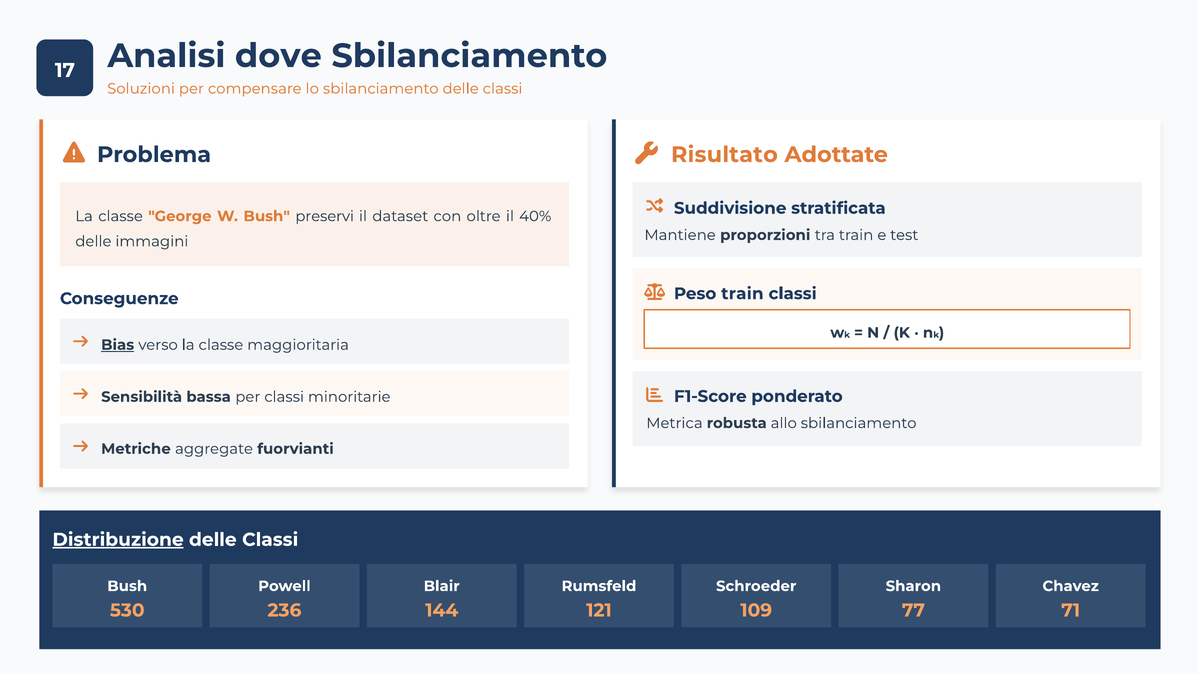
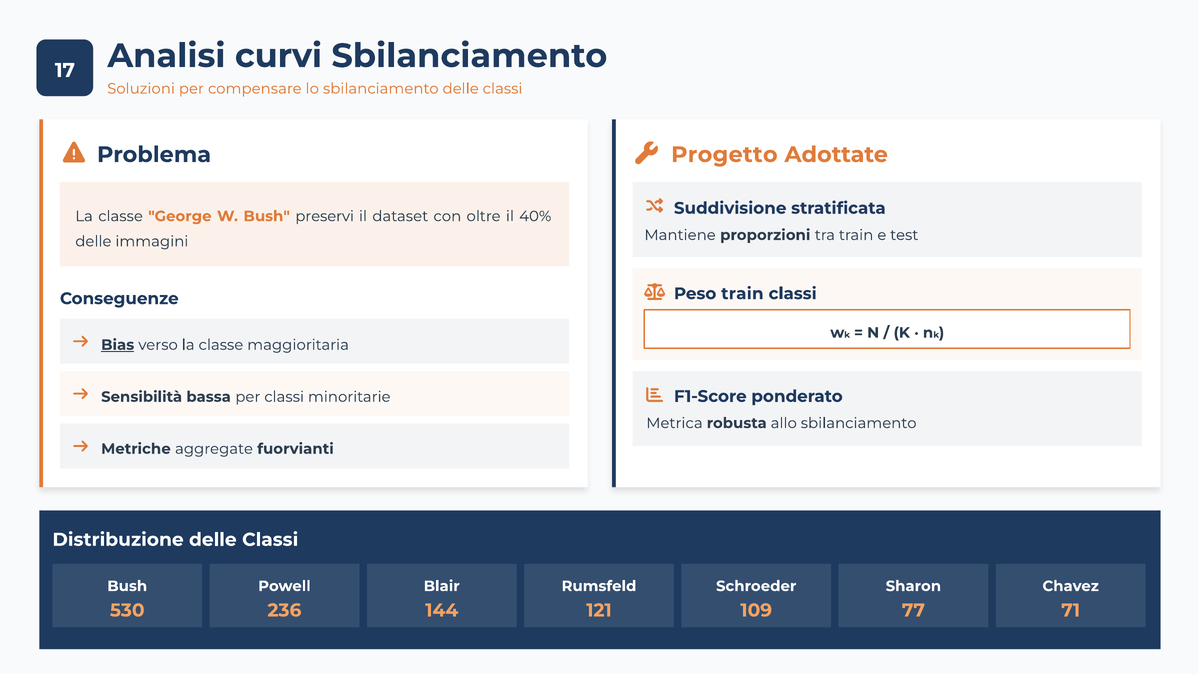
dove: dove -> curvi
Risultato: Risultato -> Progetto
Distribuzione underline: present -> none
